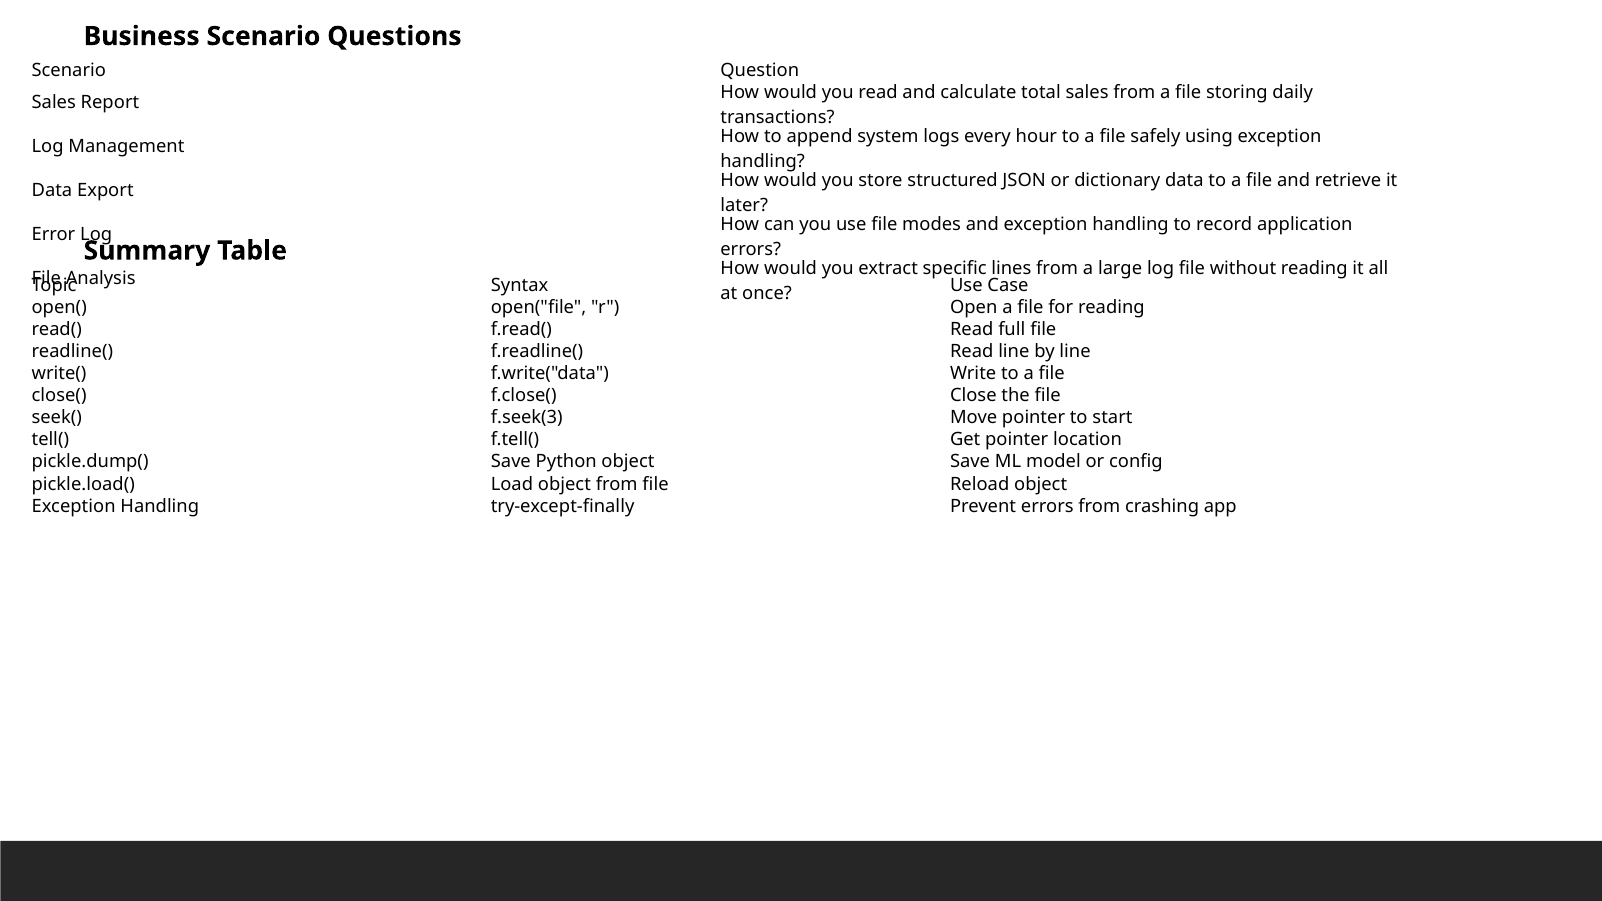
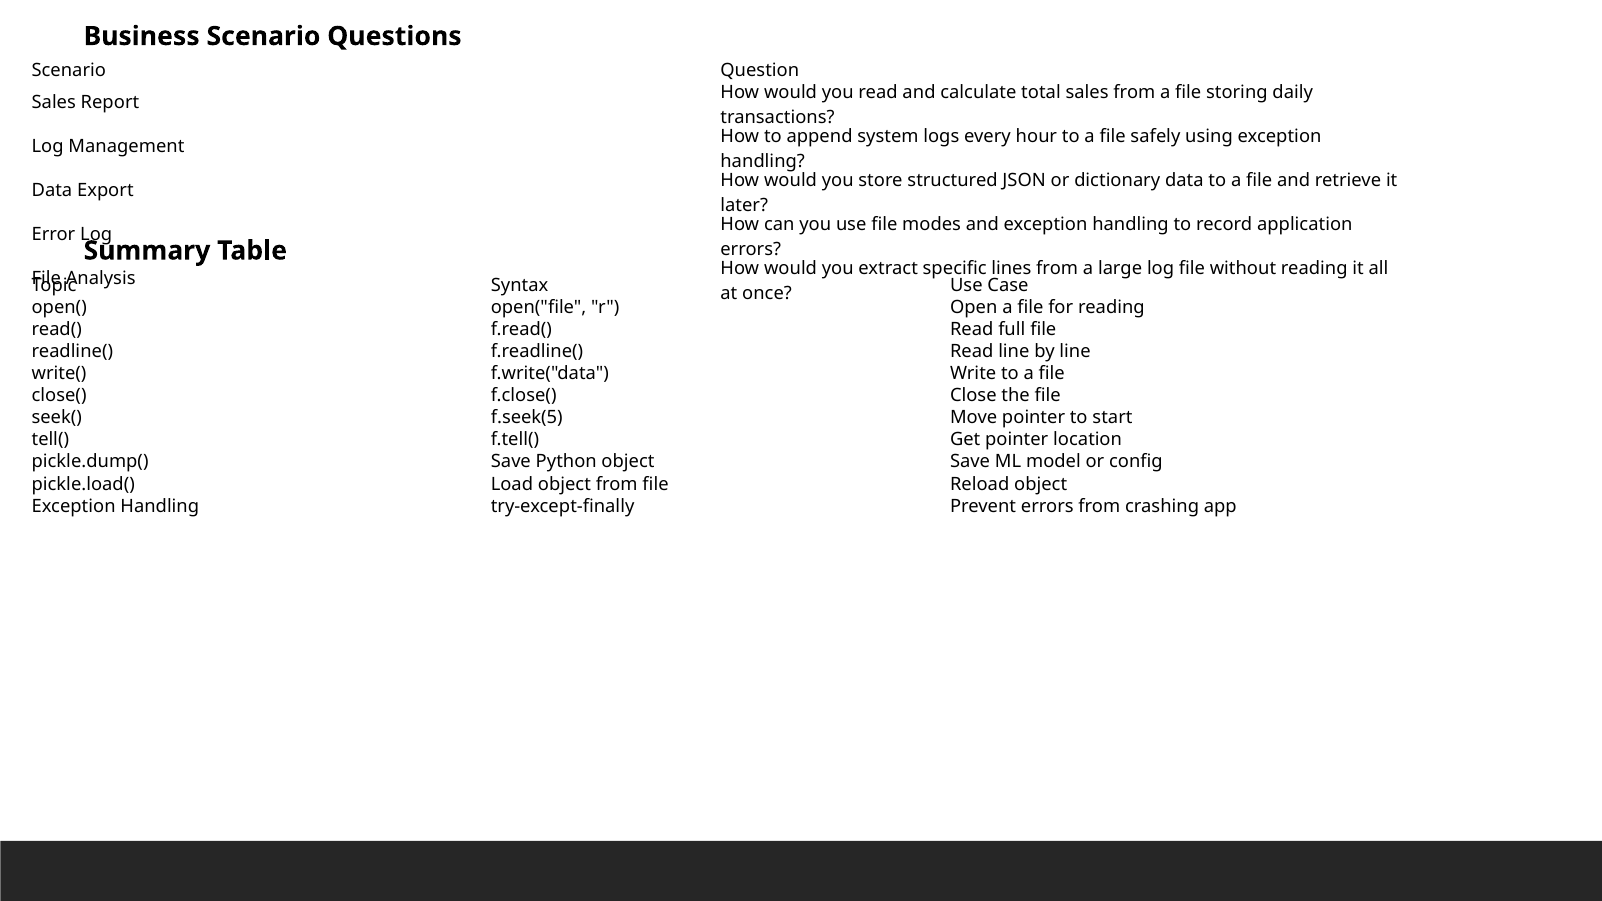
f.seek(3: f.seek(3 -> f.seek(5
